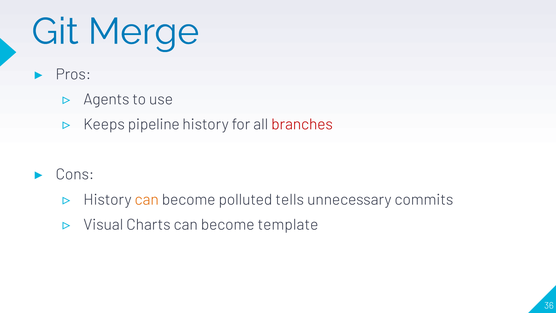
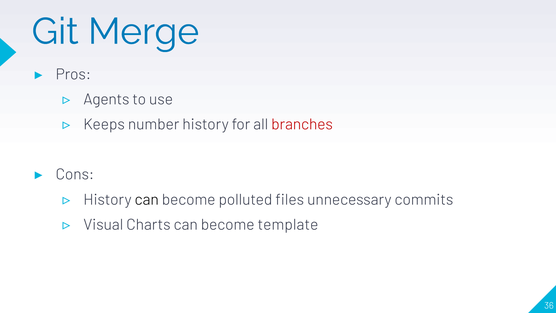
pipeline: pipeline -> number
can at (147, 199) colour: orange -> black
tells: tells -> files
